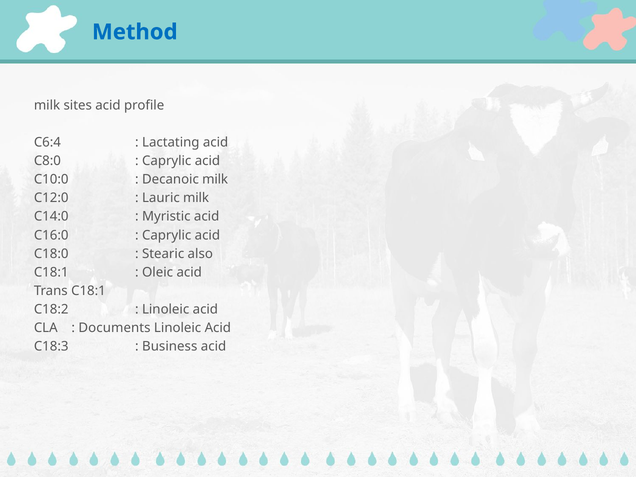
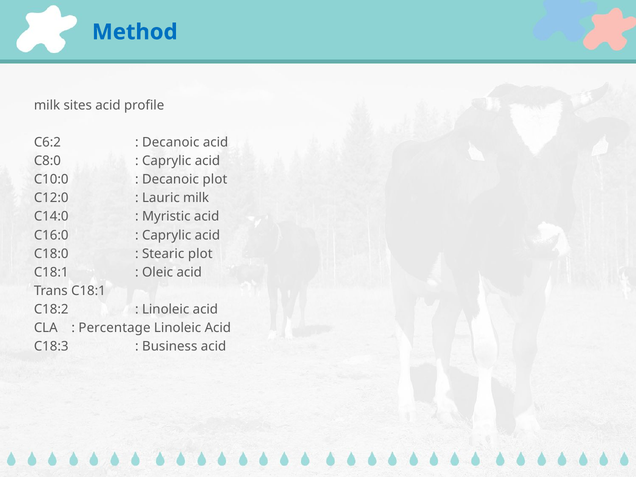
C6:4: C6:4 -> C6:2
Lactating at (171, 142): Lactating -> Decanoic
Decanoic milk: milk -> plot
Stearic also: also -> plot
Documents: Documents -> Percentage
